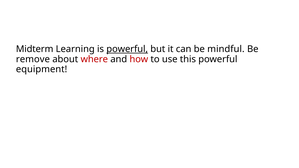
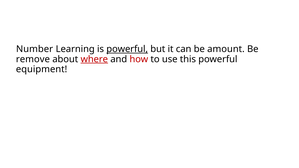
Midterm: Midterm -> Number
mindful: mindful -> amount
where underline: none -> present
